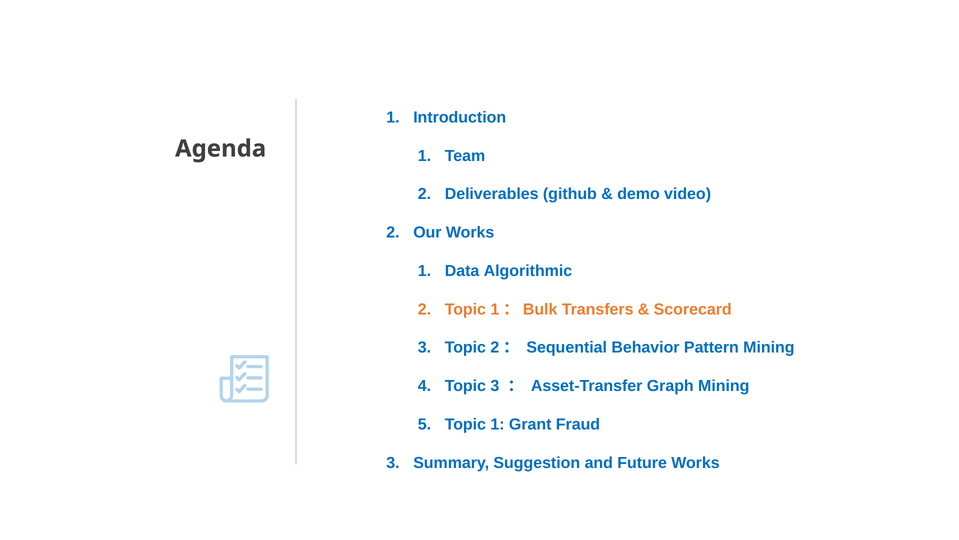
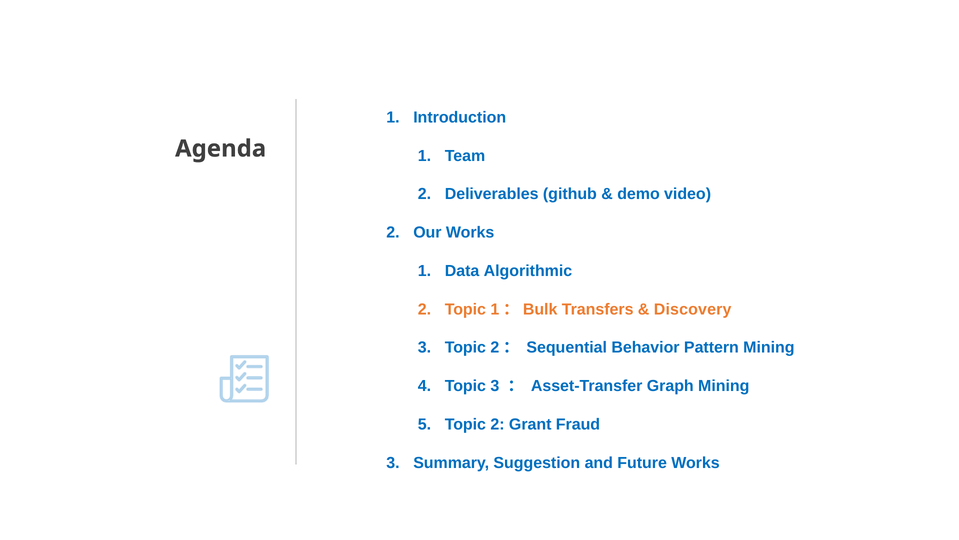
Scorecard: Scorecard -> Discovery
Topic 1: 1 -> 2
